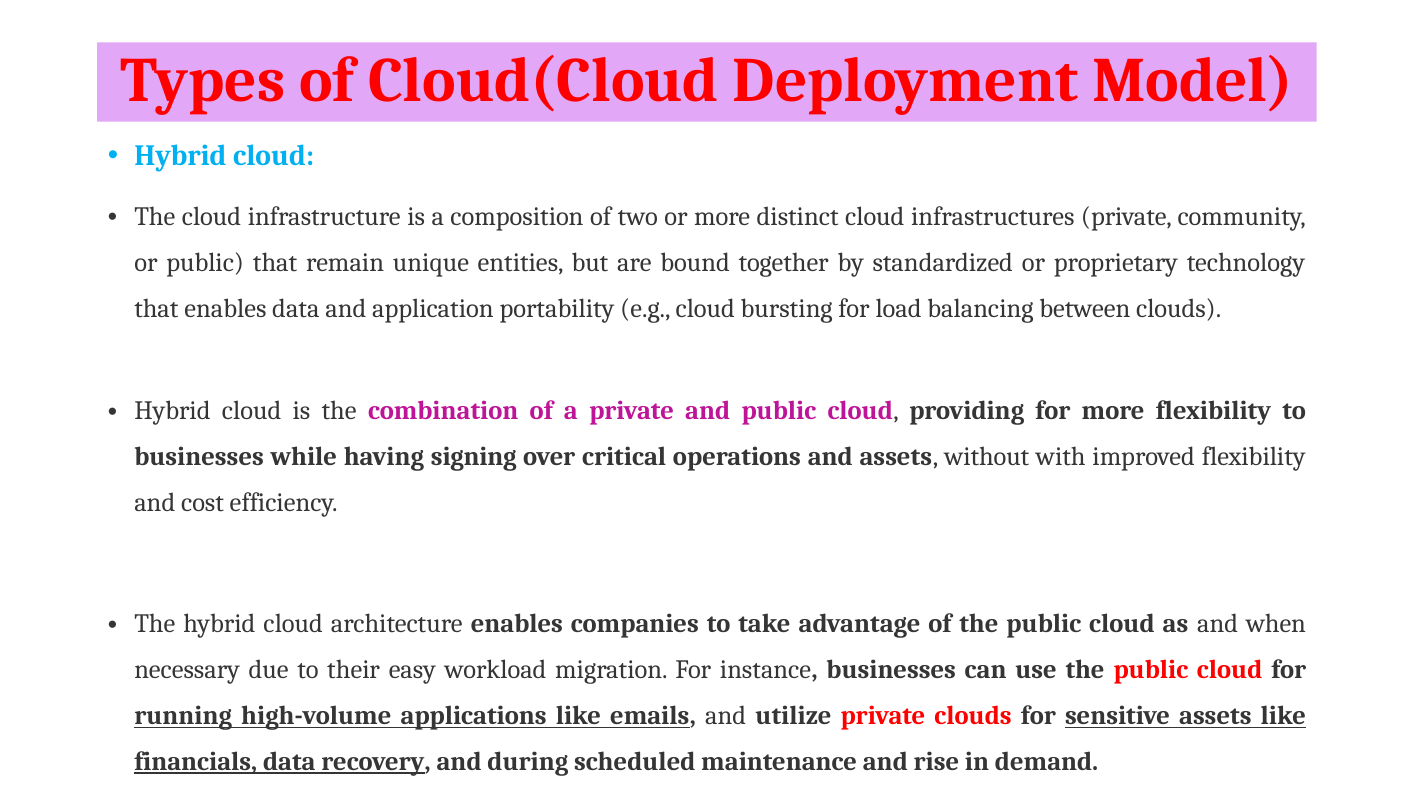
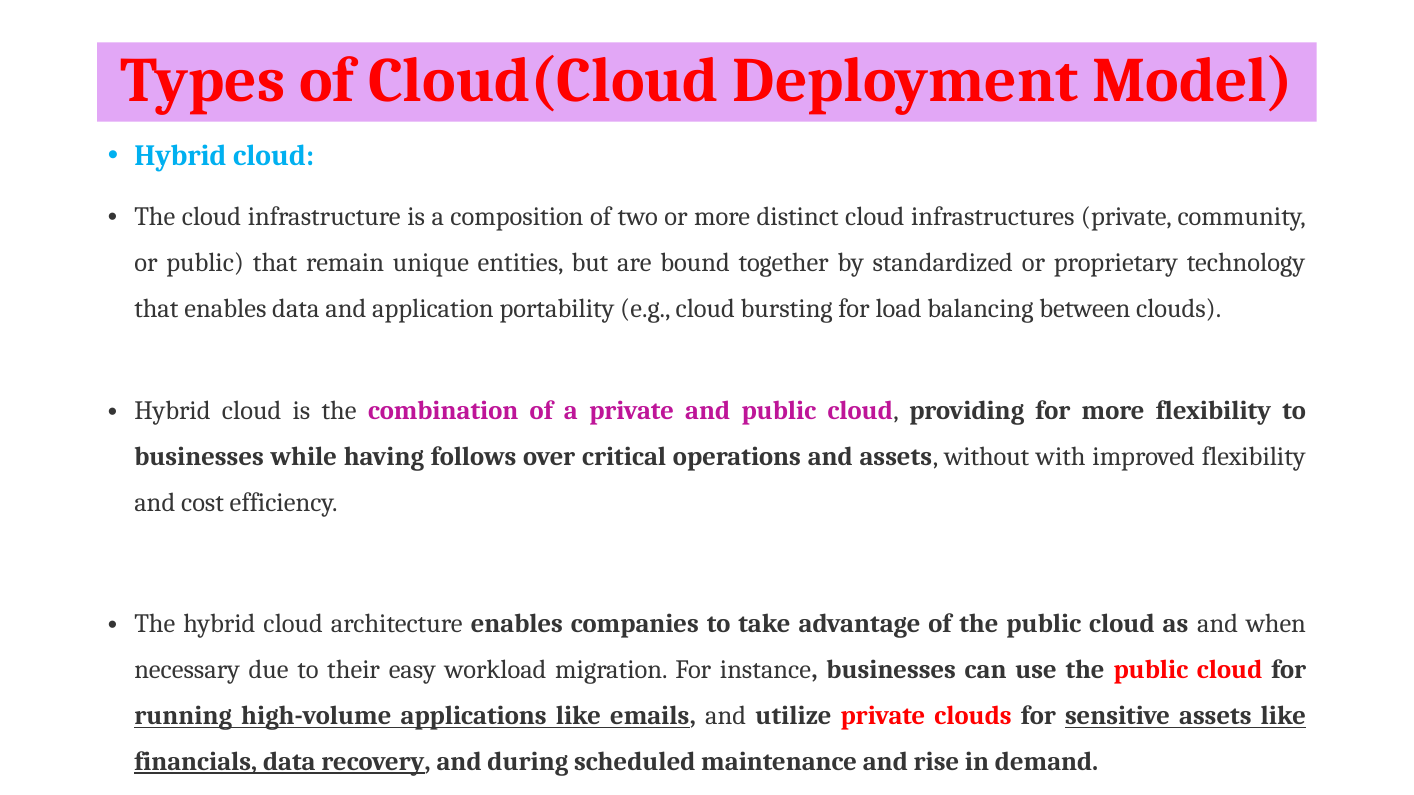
signing: signing -> follows
